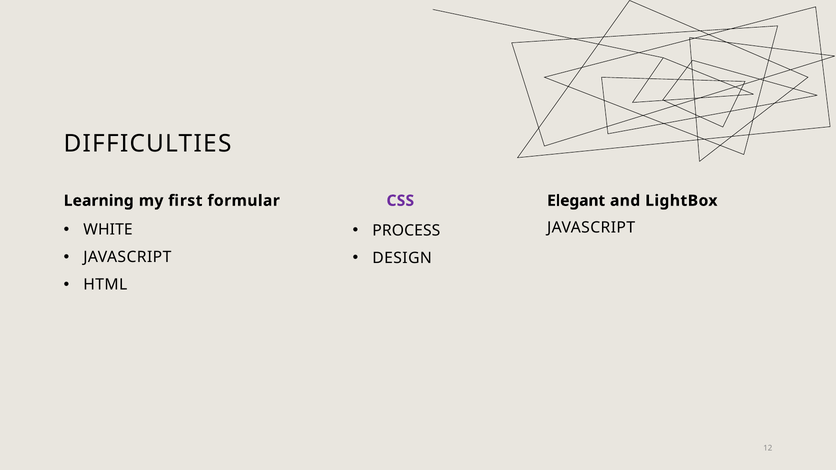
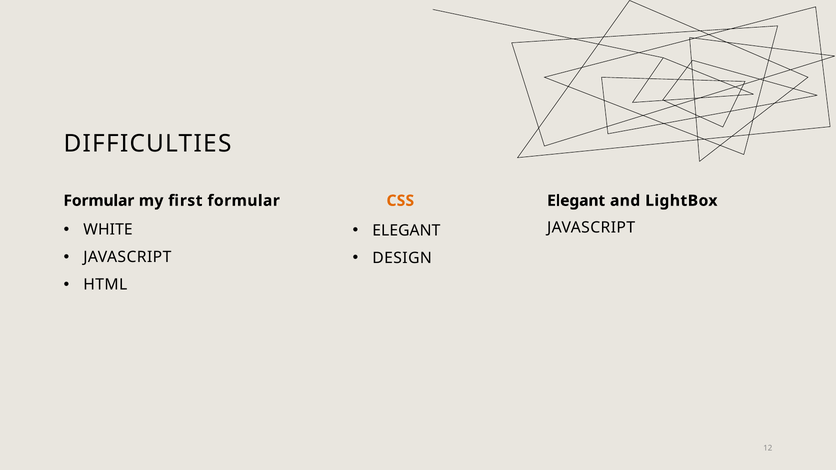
Learning at (99, 201): Learning -> Formular
CSS colour: purple -> orange
PROCESS at (406, 231): PROCESS -> ELEGANT
